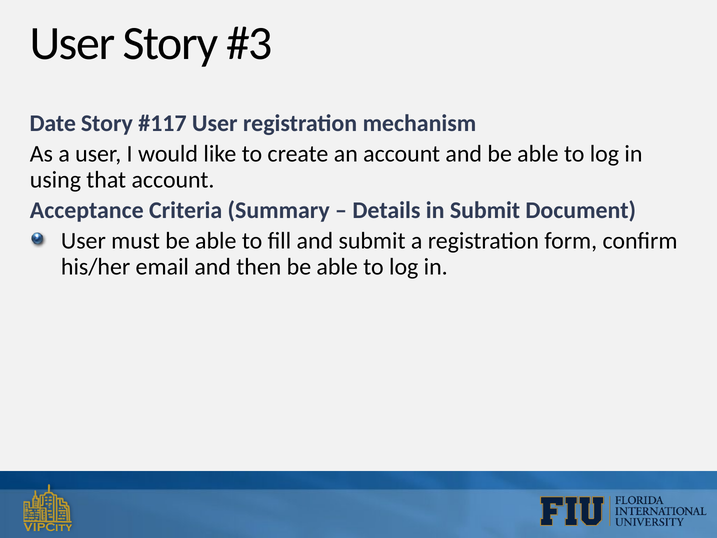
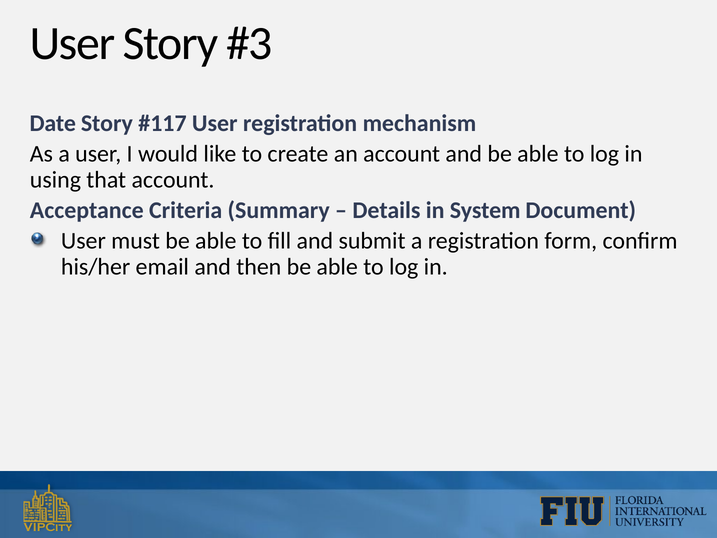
in Submit: Submit -> System
